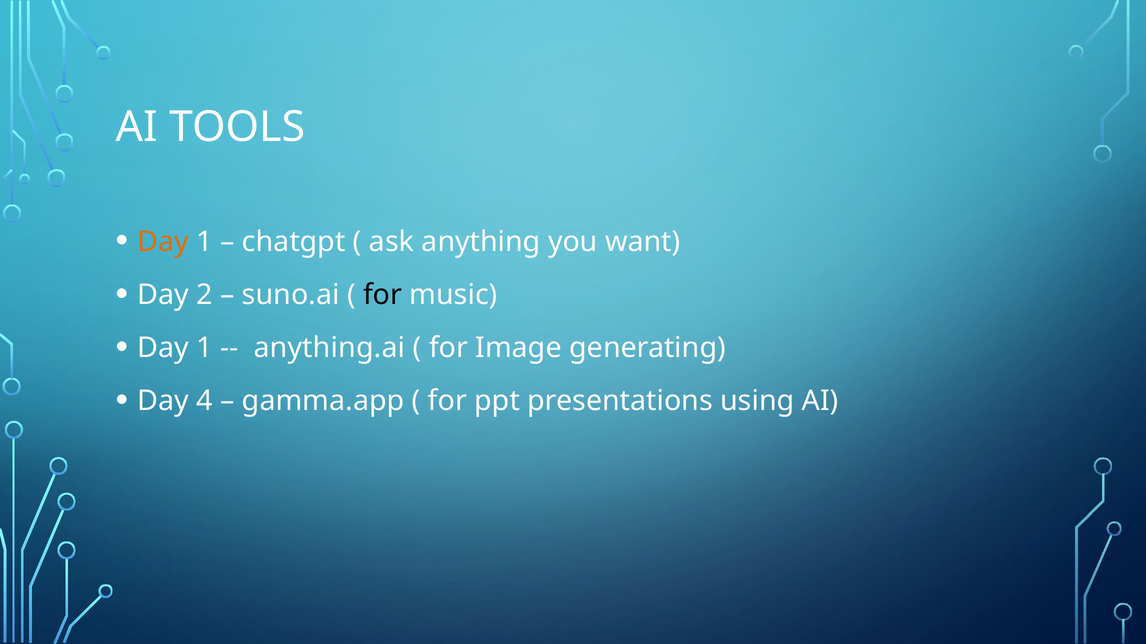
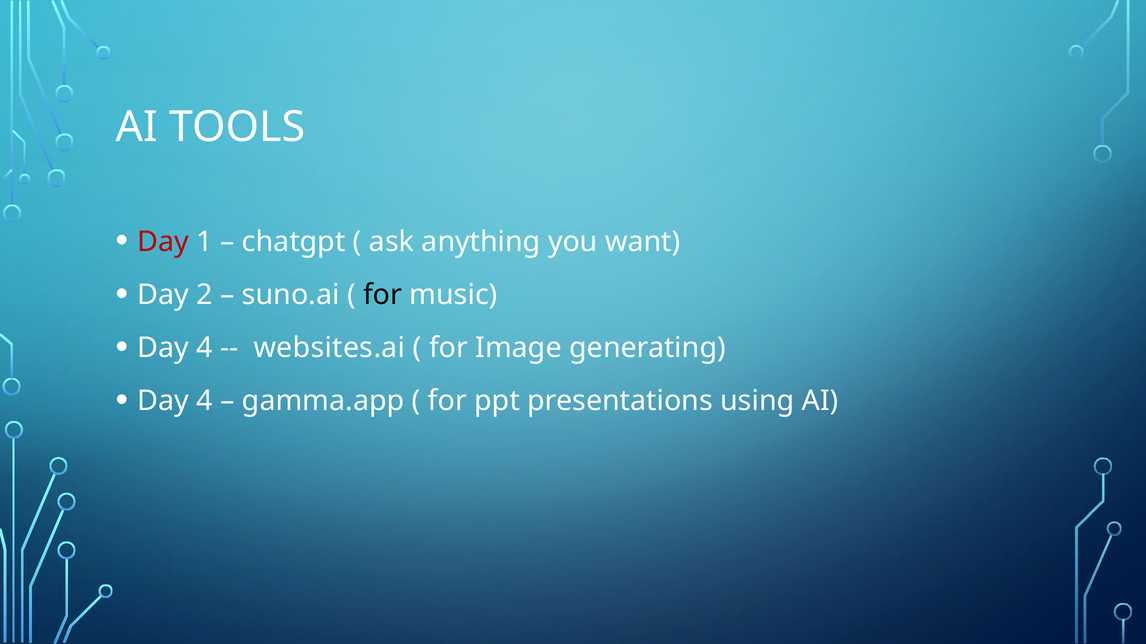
Day at (163, 242) colour: orange -> red
1 at (205, 348): 1 -> 4
anything.ai: anything.ai -> websites.ai
